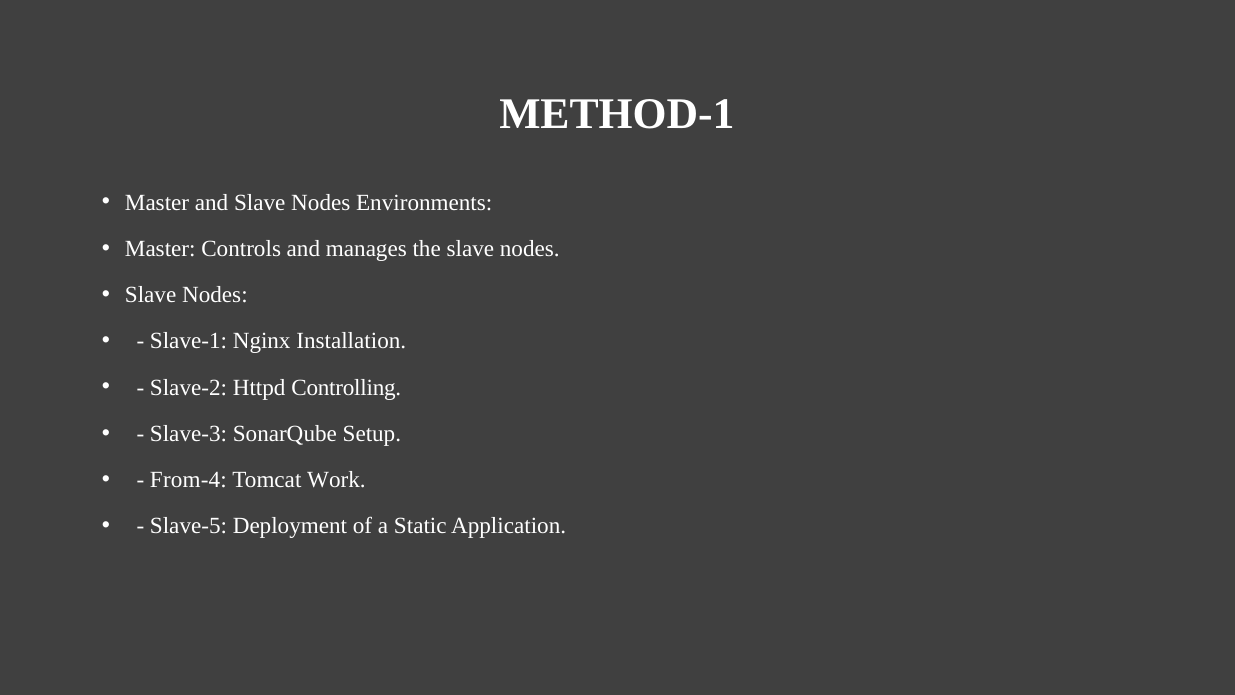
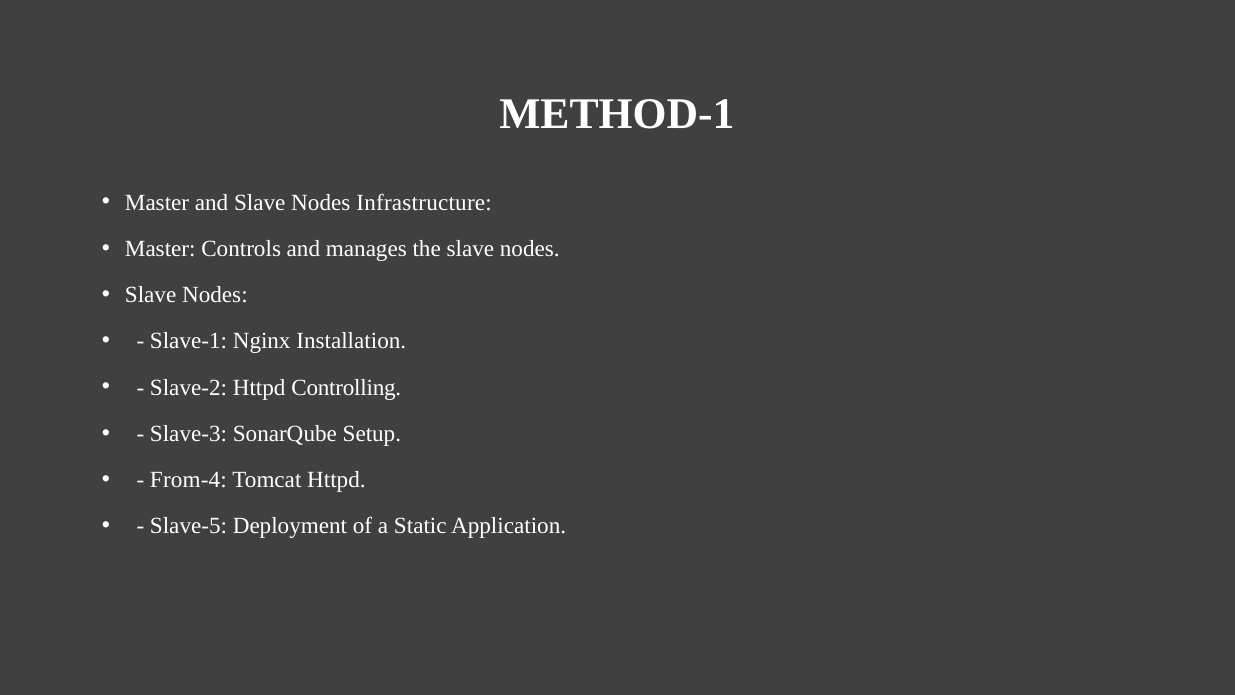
Environments: Environments -> Infrastructure
Tomcat Work: Work -> Httpd
